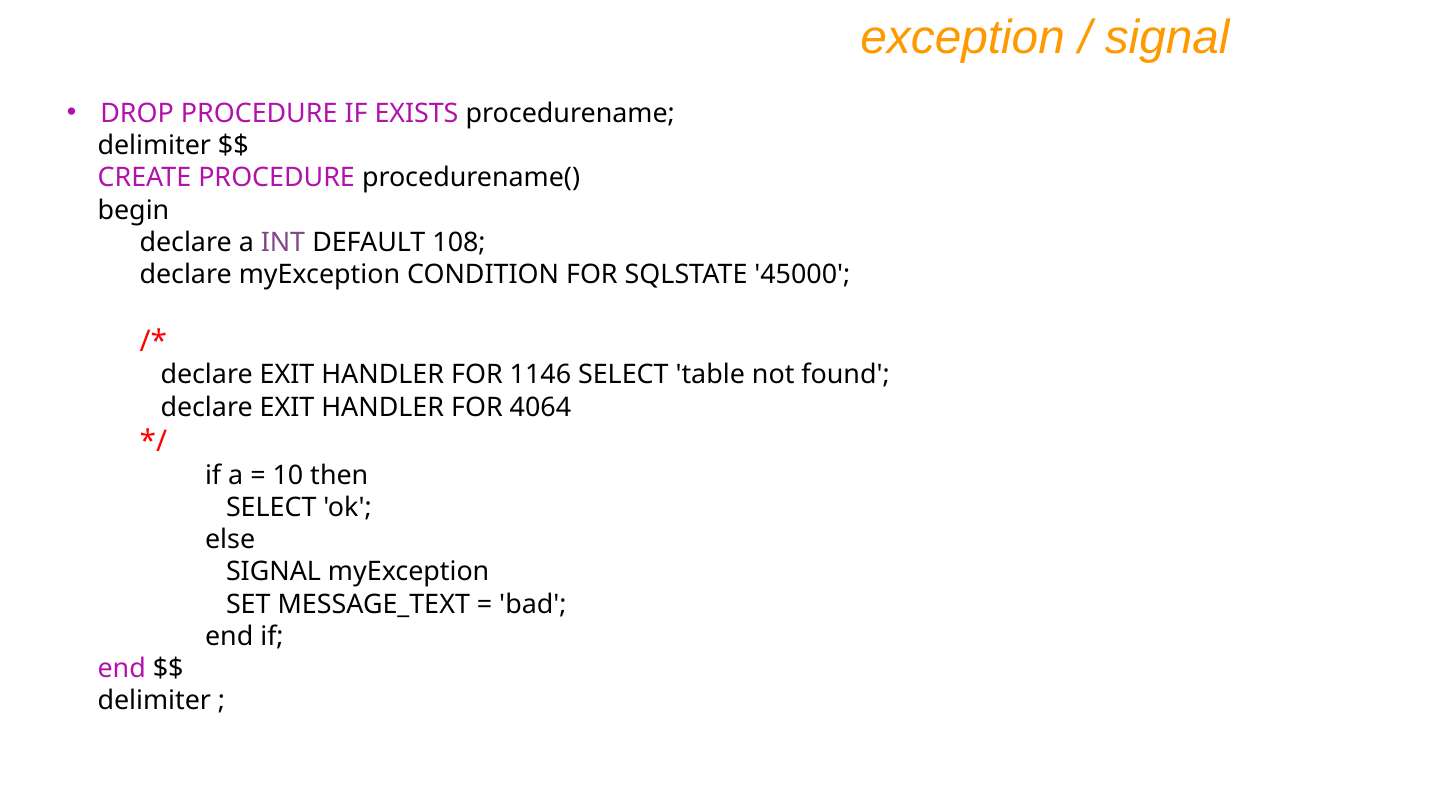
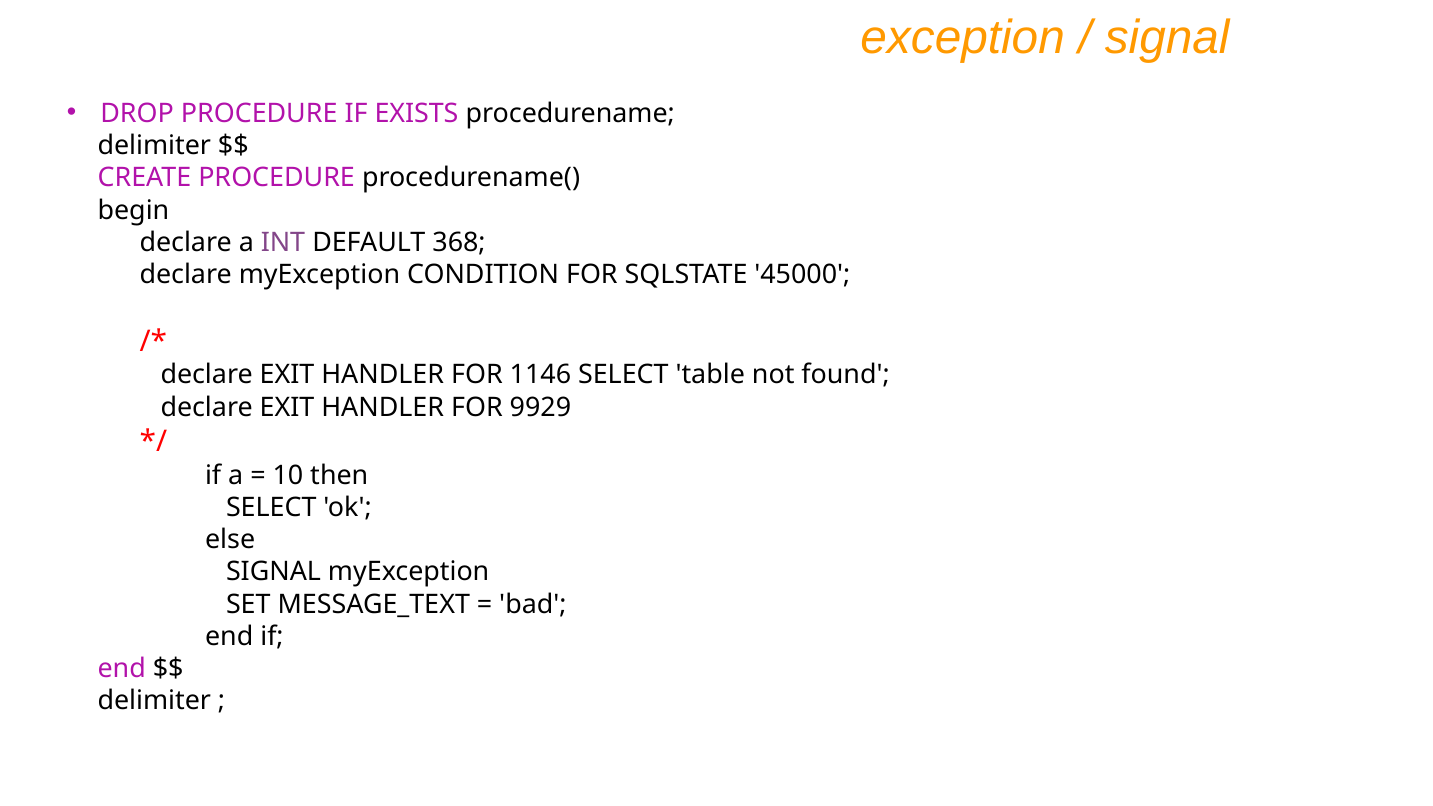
108: 108 -> 368
4064: 4064 -> 9929
